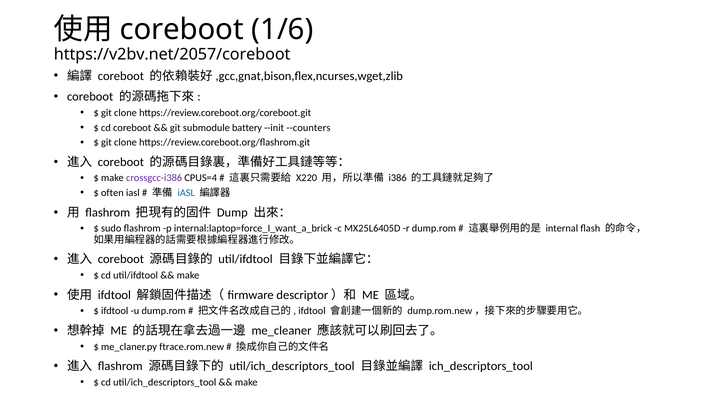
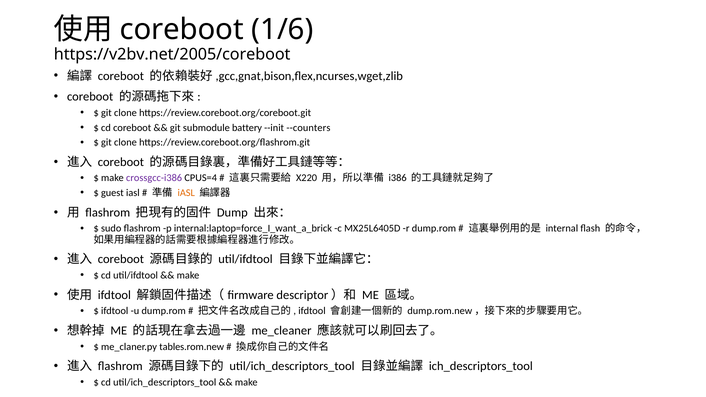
https://v2bv.net/2057/coreboot: https://v2bv.net/2057/coreboot -> https://v2bv.net/2005/coreboot
often: often -> guest
iASL at (186, 193) colour: blue -> orange
ftrace.rom.new: ftrace.rom.new -> tables.rom.new
